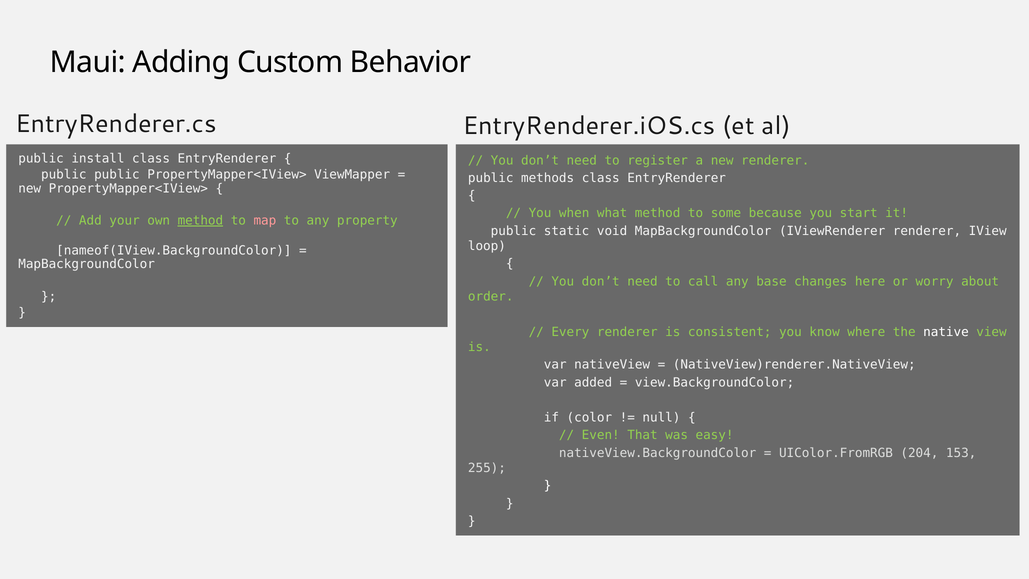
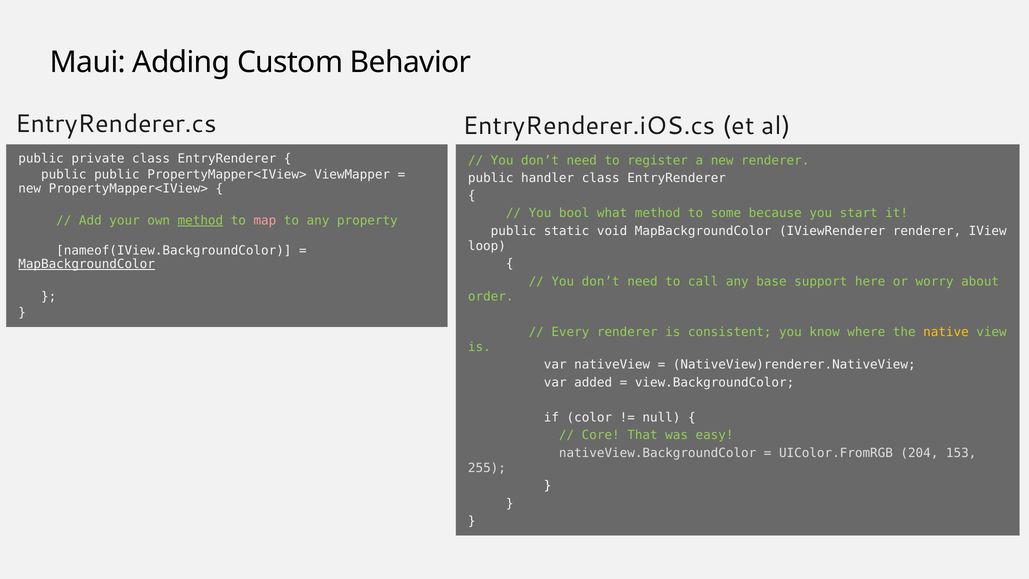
install: install -> private
methods: methods -> handler
when: when -> bool
MapBackgroundColor at (87, 264) underline: none -> present
changes: changes -> support
native colour: white -> yellow
Even: Even -> Core
